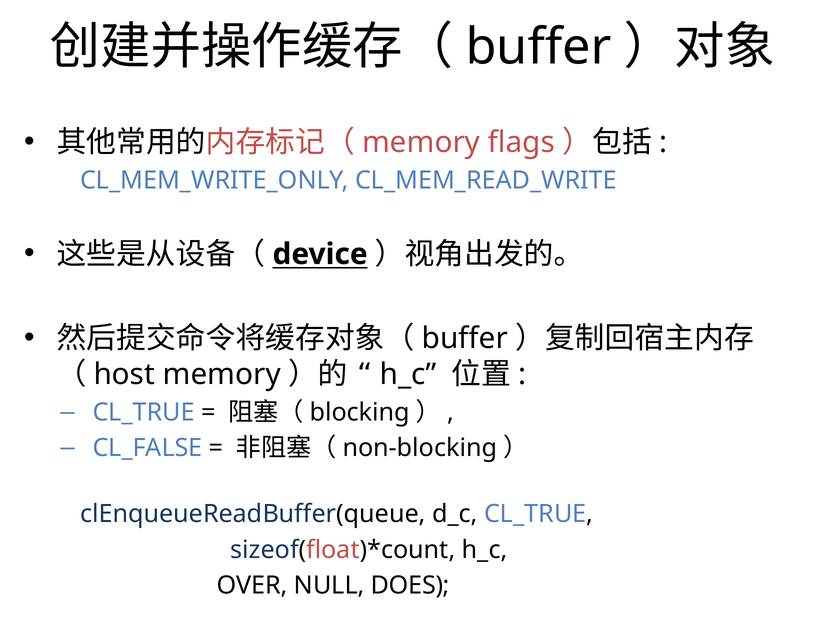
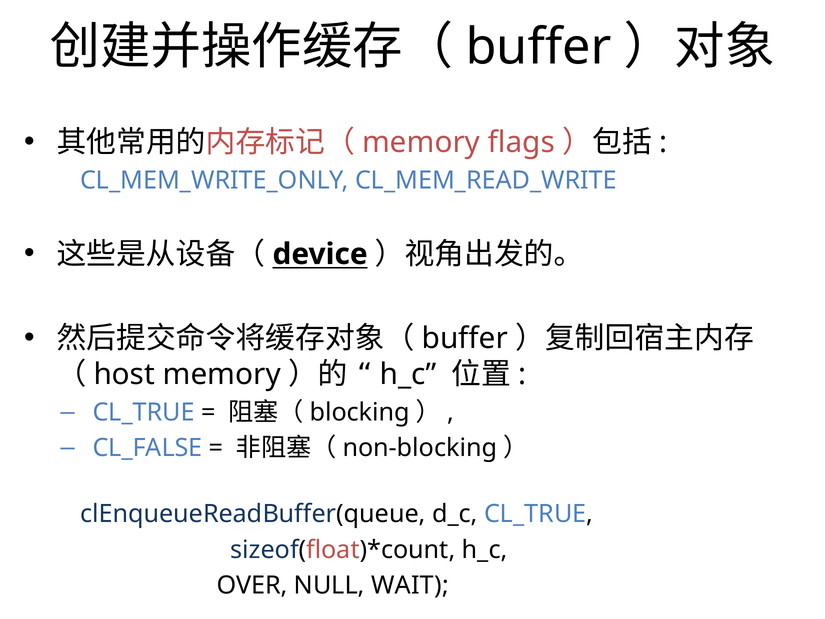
DOES: DOES -> WAIT
